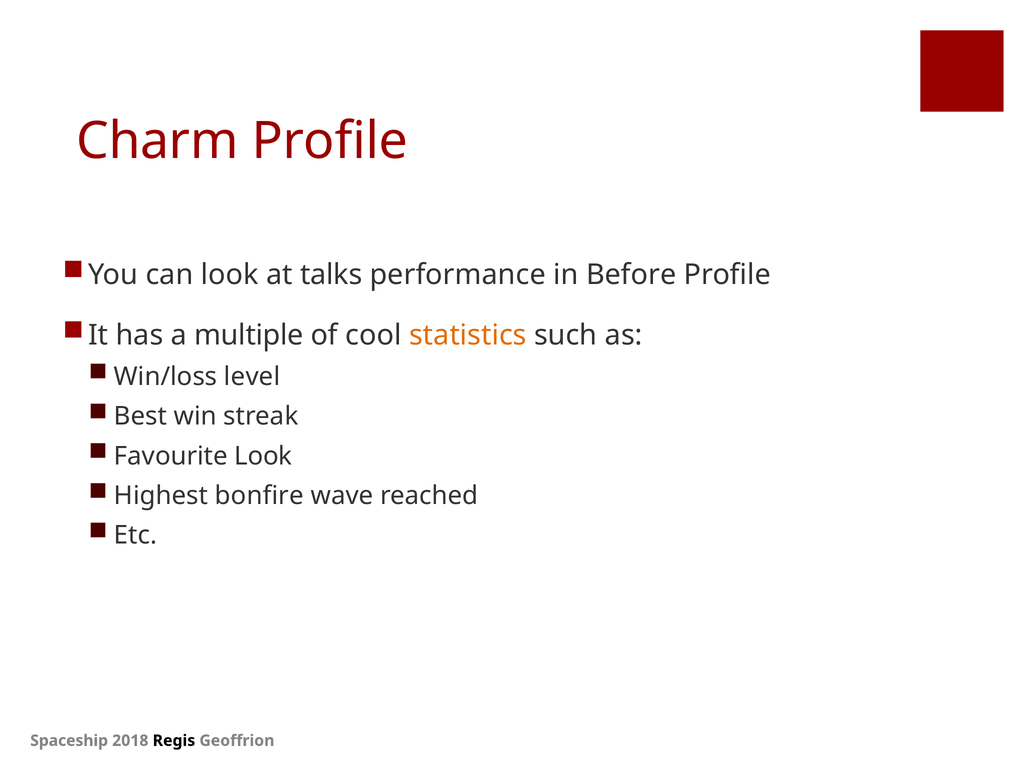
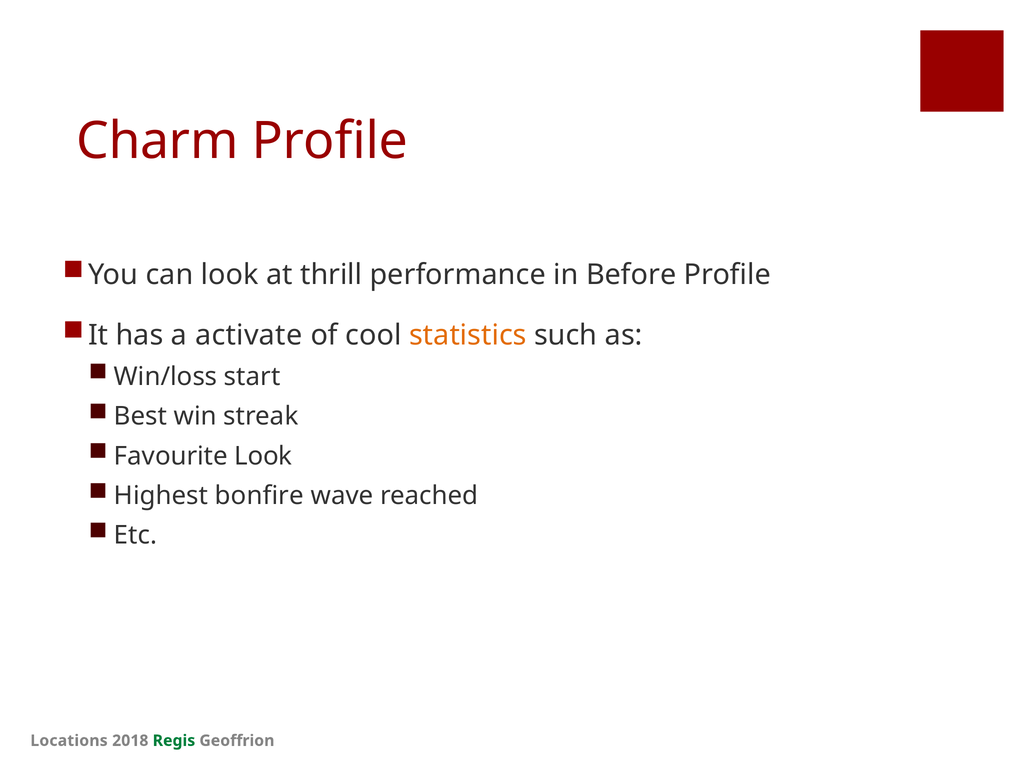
talks: talks -> thrill
multiple: multiple -> activate
level: level -> start
Spaceship: Spaceship -> Locations
Regis colour: black -> green
